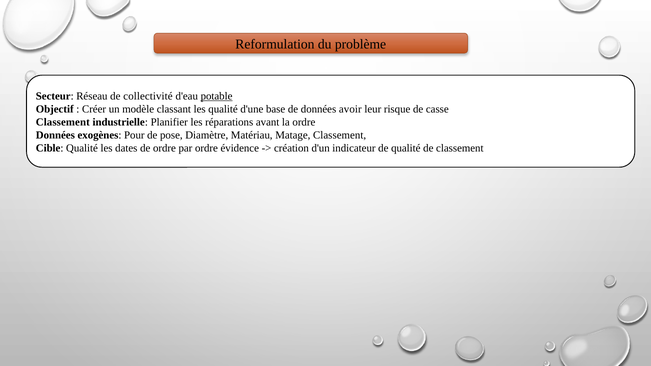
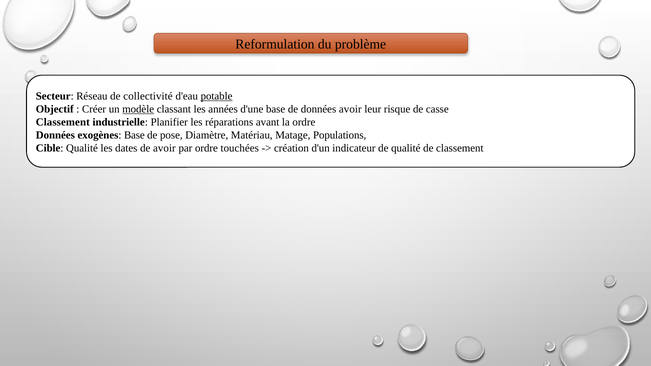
modèle underline: none -> present
les qualité: qualité -> années
exogènes Pour: Pour -> Base
Matage Classement: Classement -> Populations
de ordre: ordre -> avoir
évidence: évidence -> touchées
